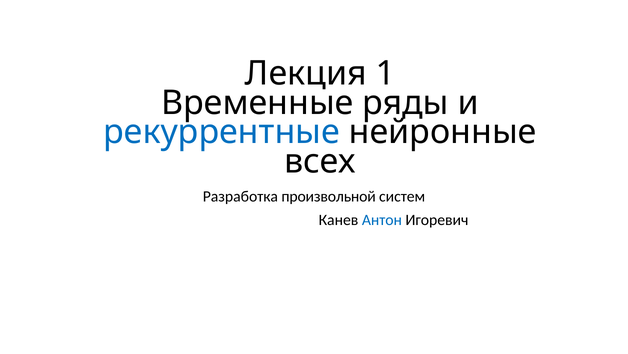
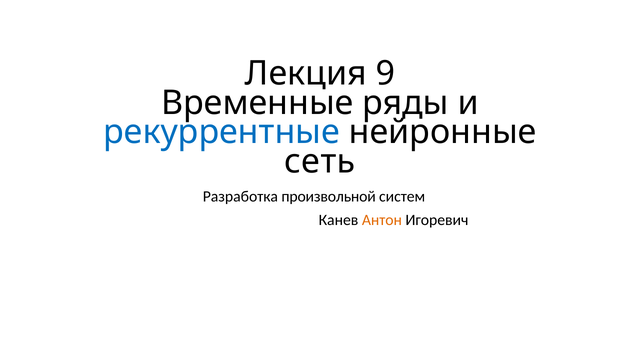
1: 1 -> 9
всех: всех -> сеть
Антон colour: blue -> orange
